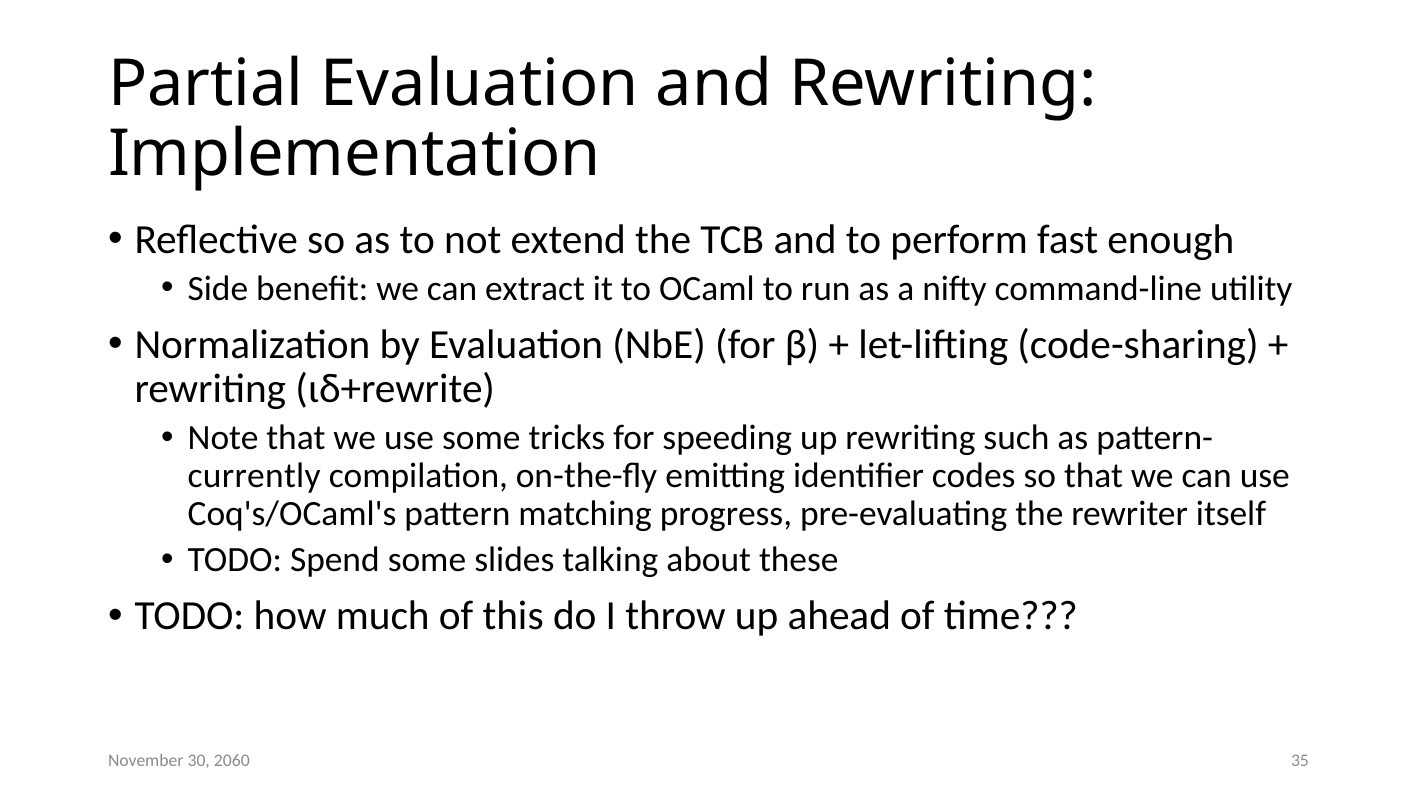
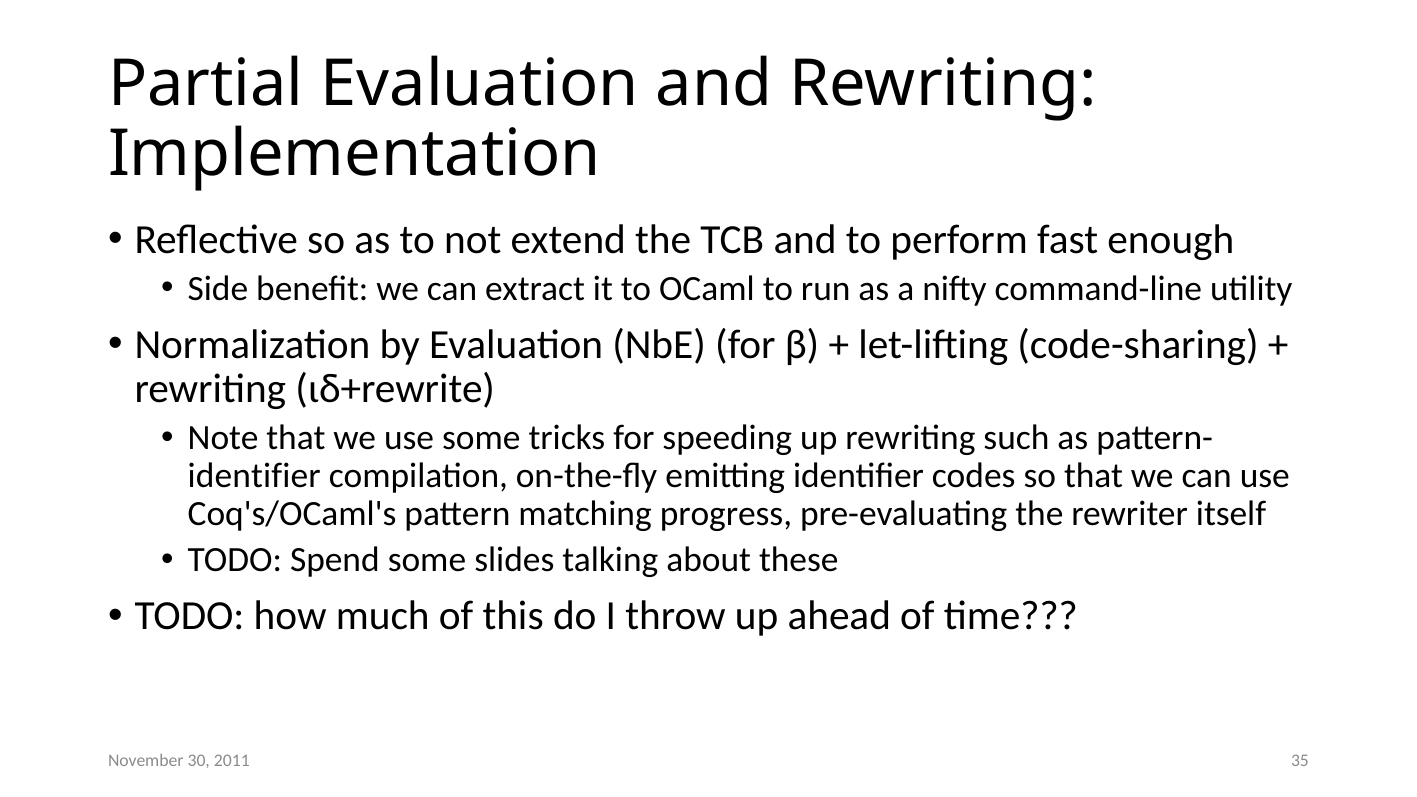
currently at (254, 476): currently -> identifier
2060: 2060 -> 2011
